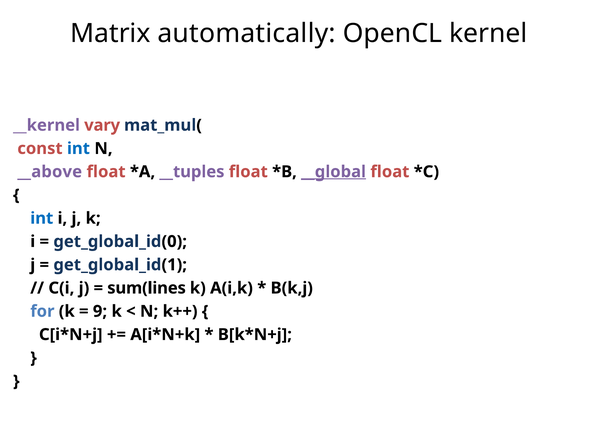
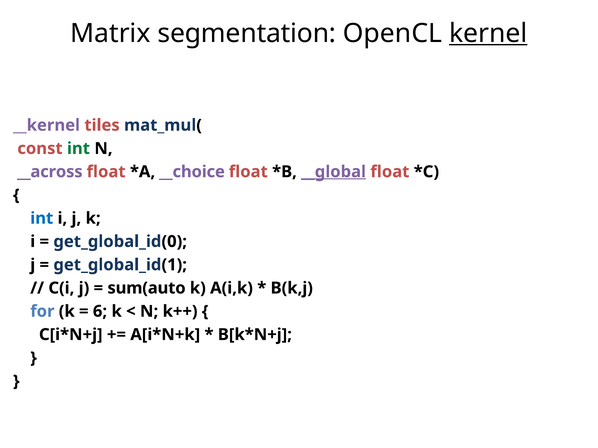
automatically: automatically -> segmentation
kernel underline: none -> present
vary: vary -> tiles
int at (78, 149) colour: blue -> green
__above: __above -> __across
__tuples: __tuples -> __choice
sum(lines: sum(lines -> sum(auto
9: 9 -> 6
